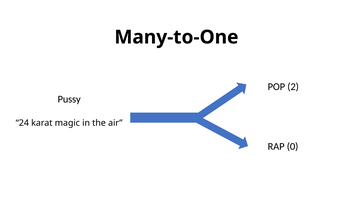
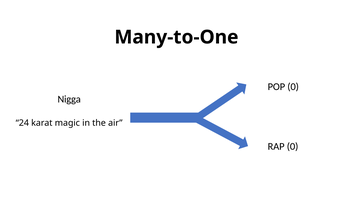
POP 2: 2 -> 0
Pussy: Pussy -> Nigga
